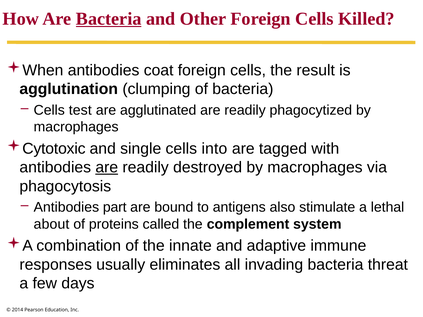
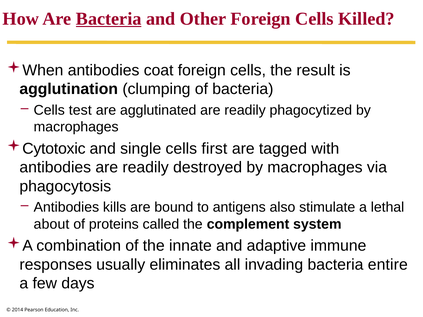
into: into -> first
are at (107, 168) underline: present -> none
part: part -> kills
threat: threat -> entire
